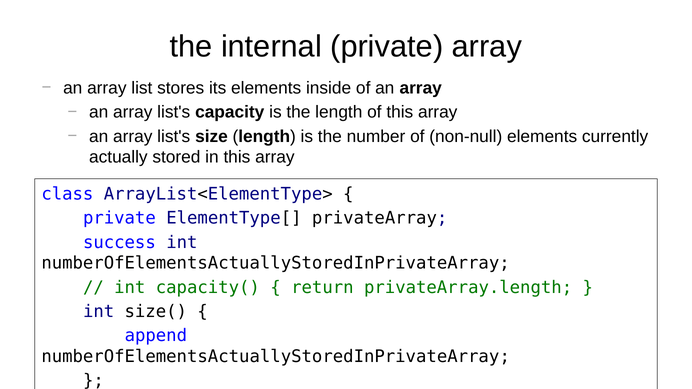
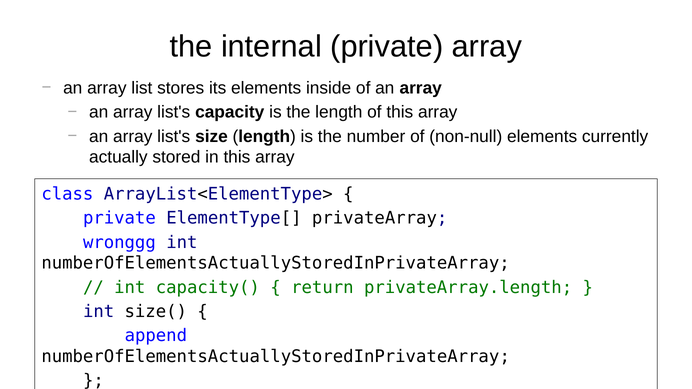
success: success -> wronggg
